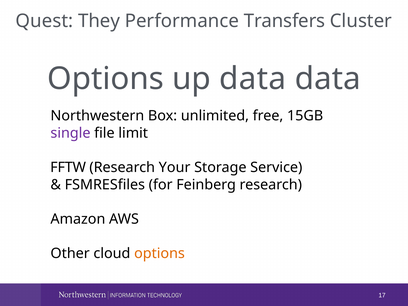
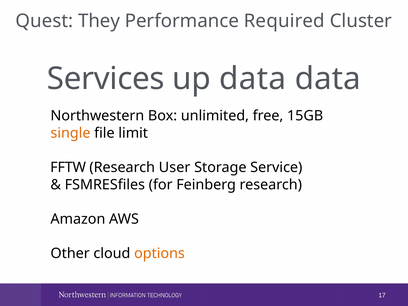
Transfers: Transfers -> Required
Options at (106, 79): Options -> Services
single colour: purple -> orange
Your: Your -> User
